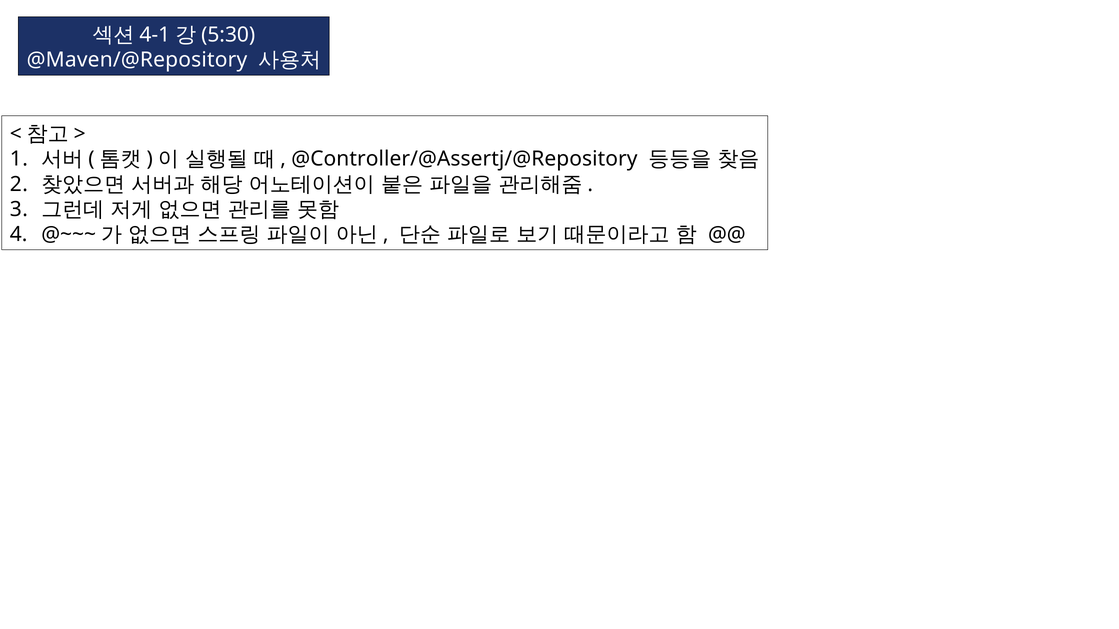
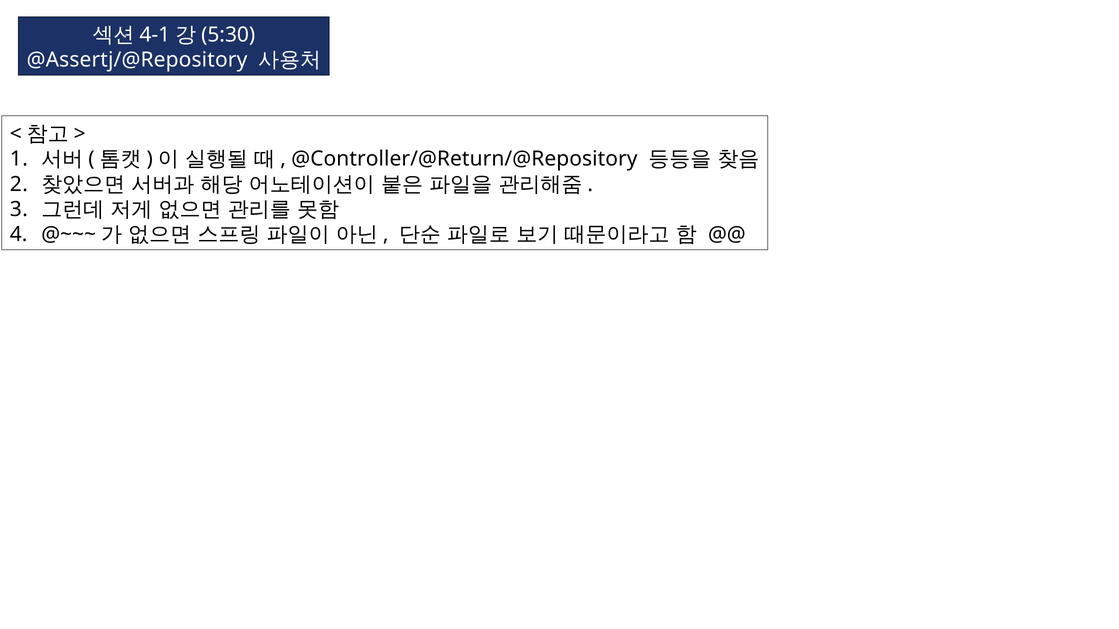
@Maven/@Repository: @Maven/@Repository -> @Assertj/@Repository
@Controller/@Assertj/@Repository: @Controller/@Assertj/@Repository -> @Controller/@Return/@Repository
